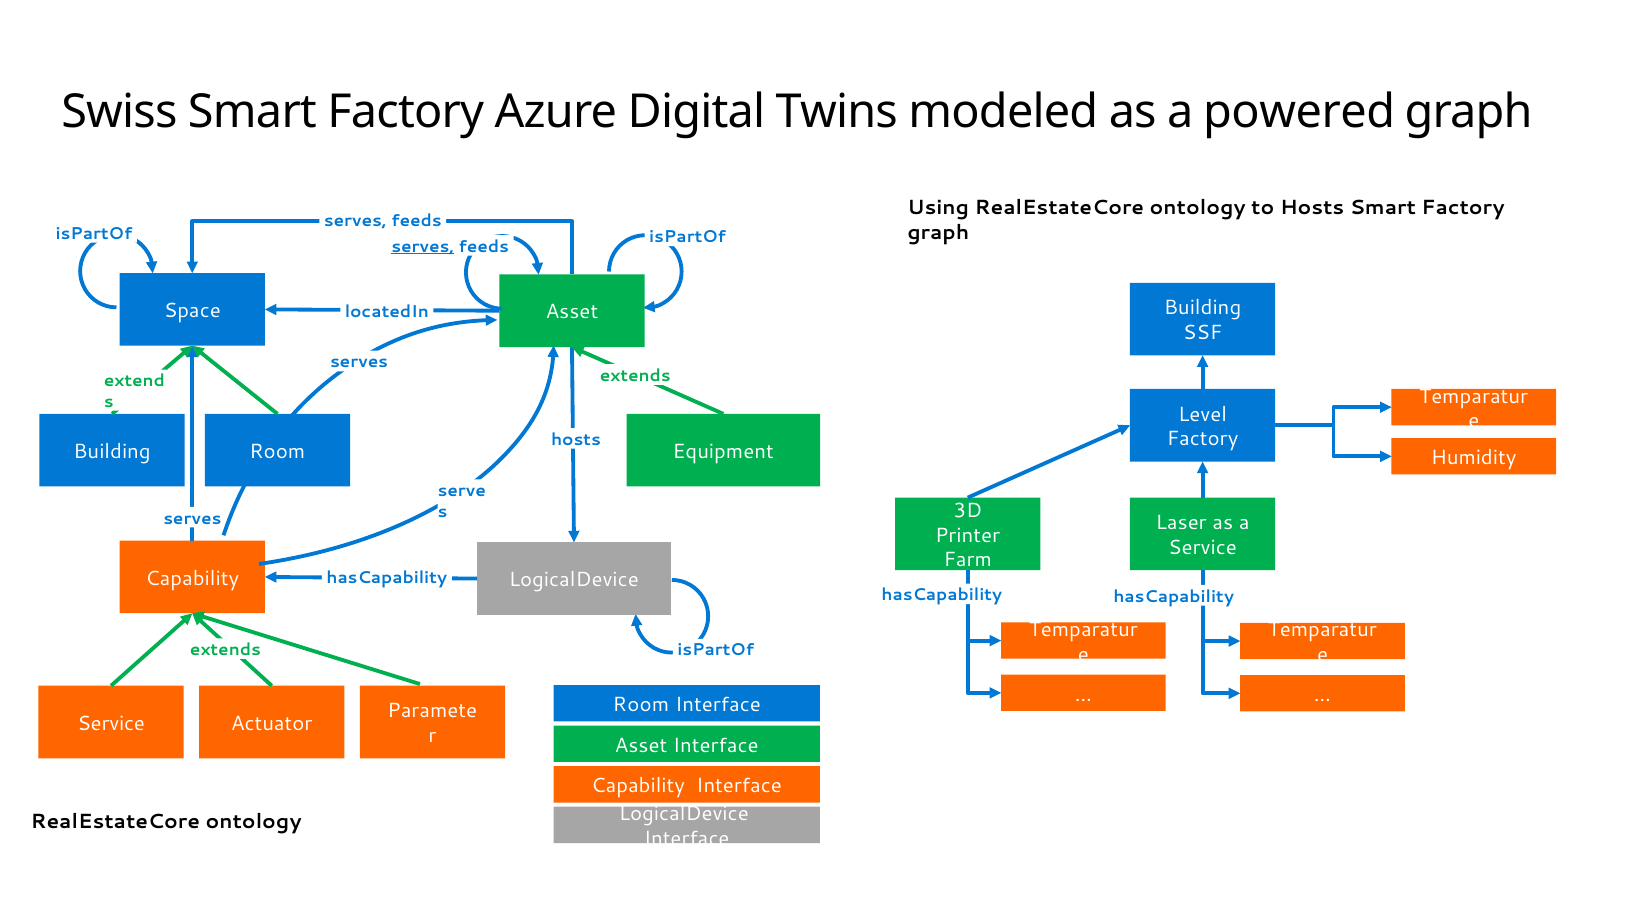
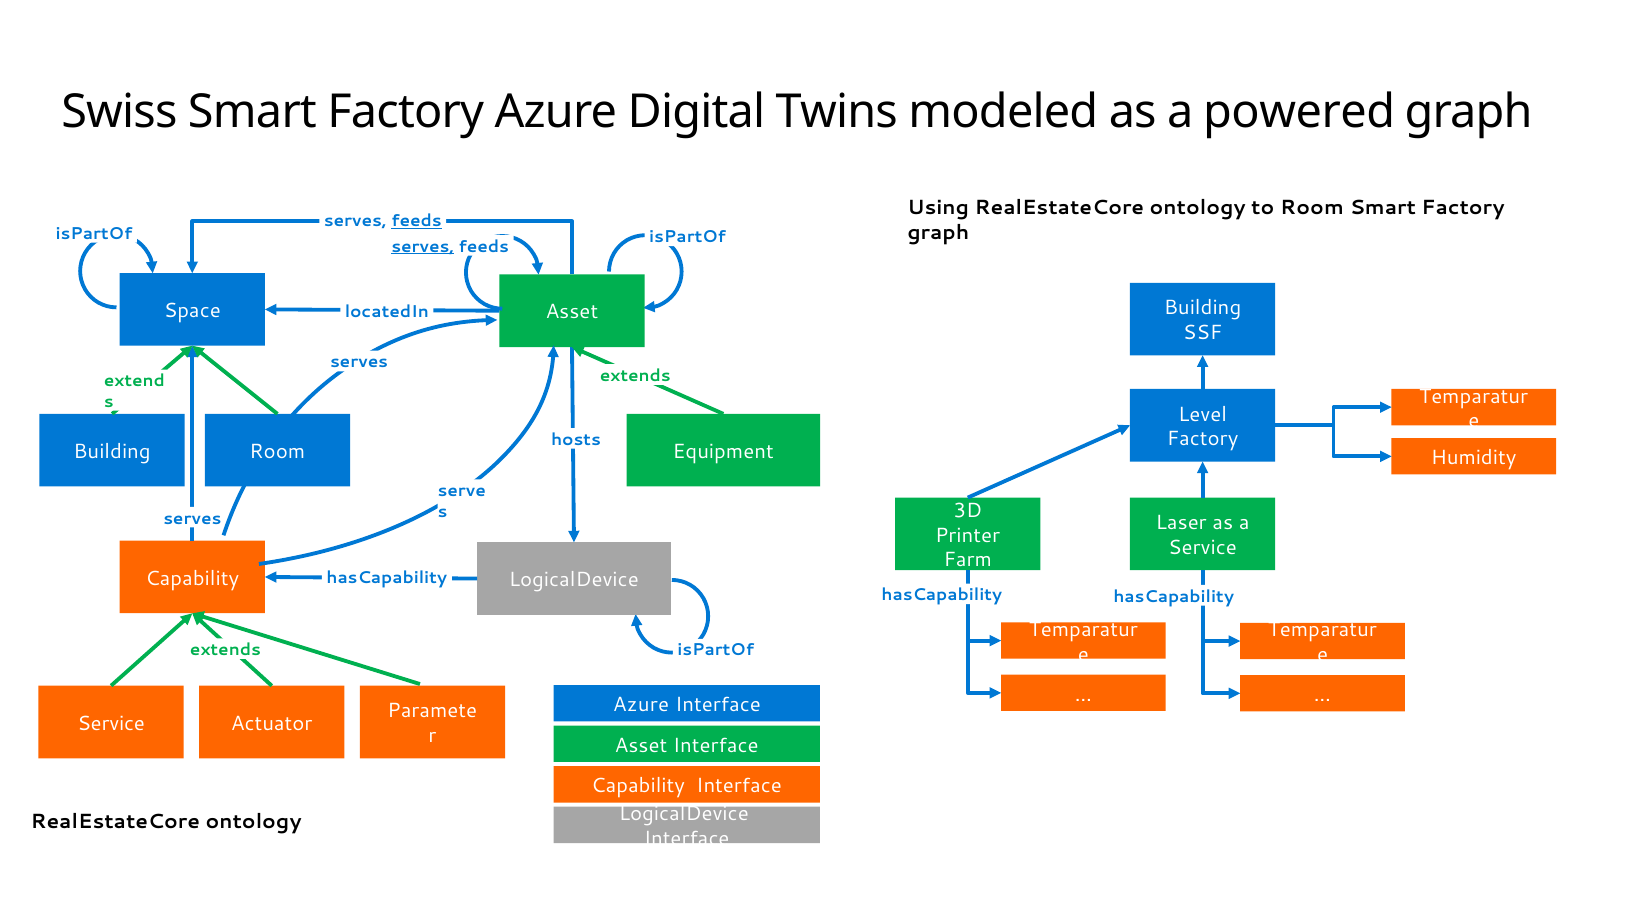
to Hosts: Hosts -> Room
feeds at (417, 221) underline: none -> present
Room at (641, 704): Room -> Azure
